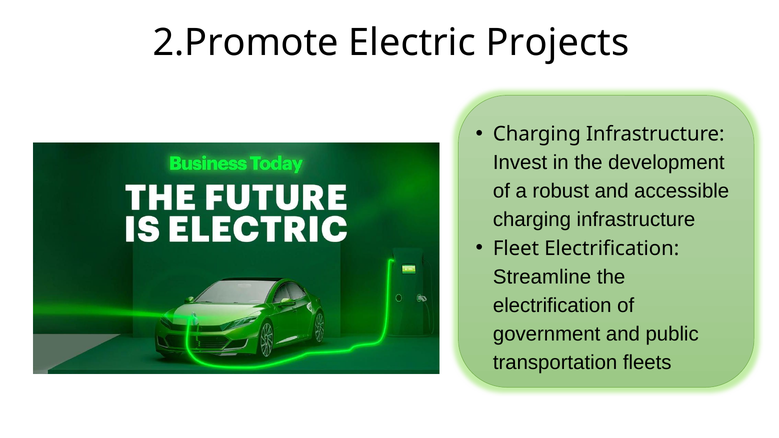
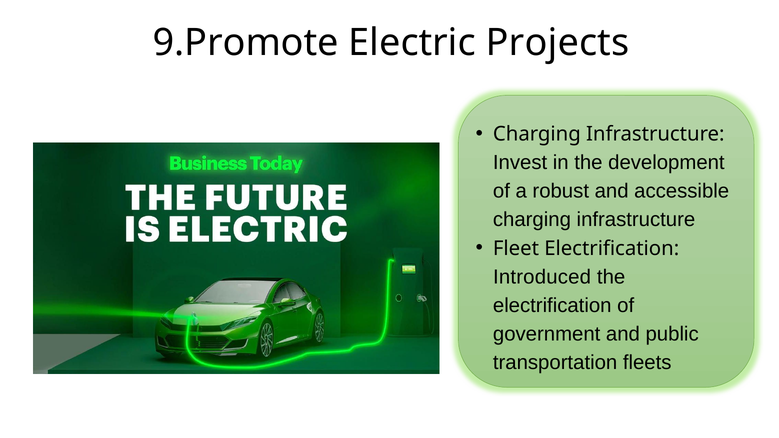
2.Promote: 2.Promote -> 9.Promote
Streamline: Streamline -> Introduced
